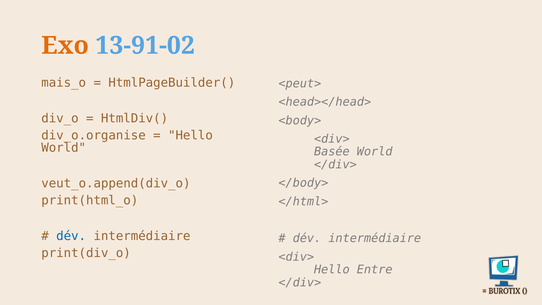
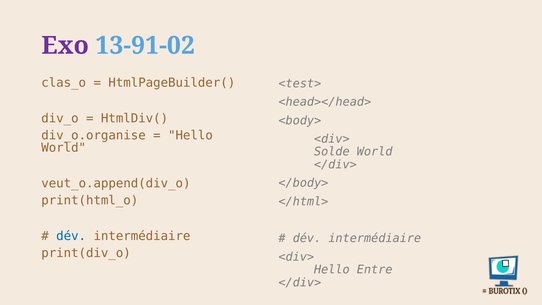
Exo colour: orange -> purple
mais_o: mais_o -> clas_o
<peut>: <peut> -> <test>
Basée: Basée -> Solde
